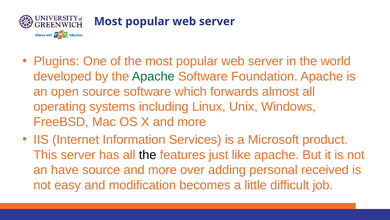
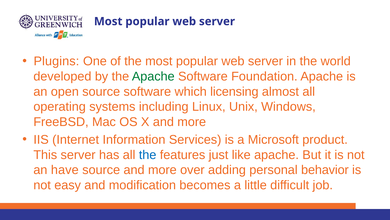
forwards: forwards -> licensing
the at (148, 154) colour: black -> blue
received: received -> behavior
